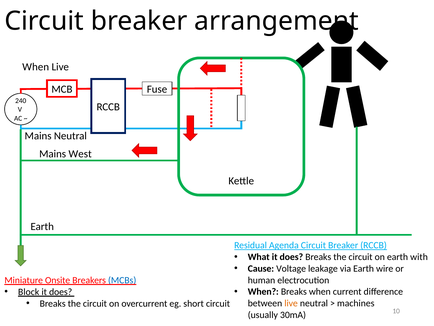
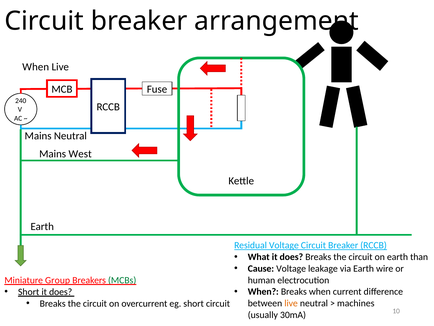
Residual Agenda: Agenda -> Voltage
with: with -> than
Onsite: Onsite -> Group
MCBs colour: blue -> green
Block at (29, 292): Block -> Short
